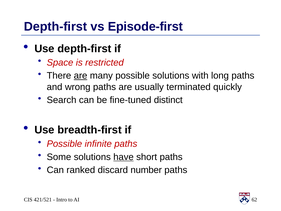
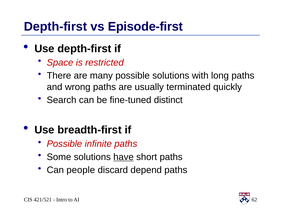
are at (81, 76) underline: present -> none
ranked: ranked -> people
number: number -> depend
